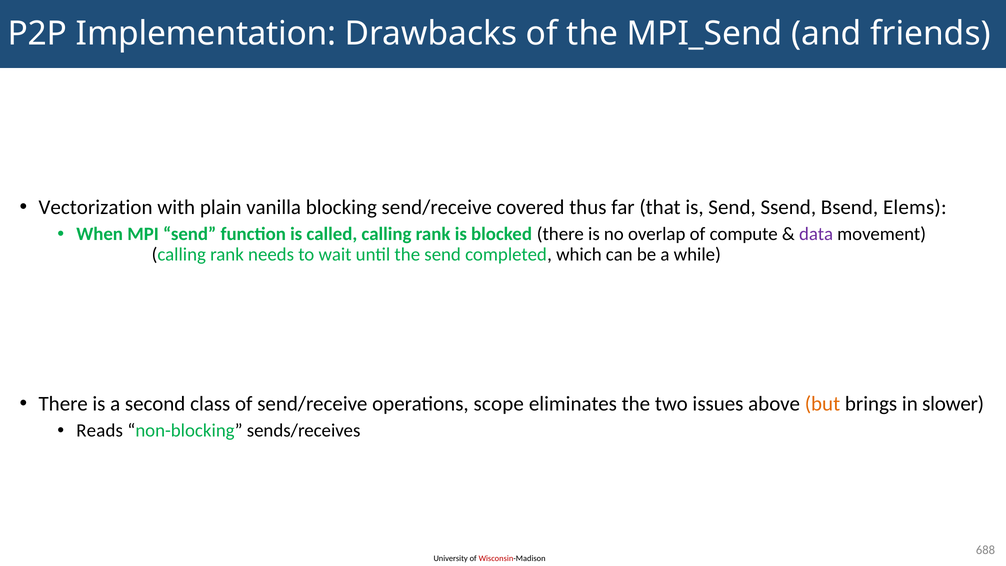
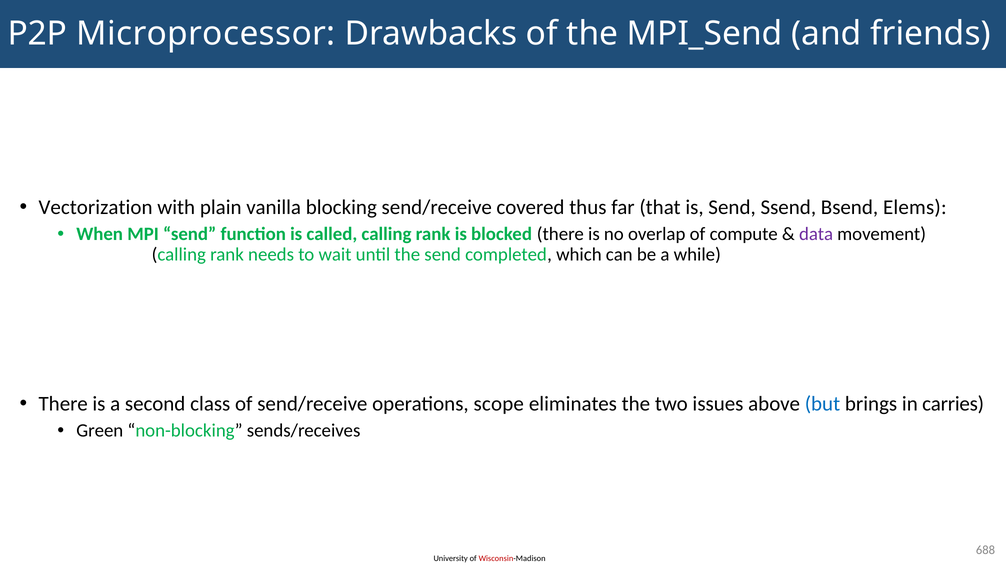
Implementation: Implementation -> Microprocessor
but colour: orange -> blue
slower: slower -> carries
Reads: Reads -> Green
